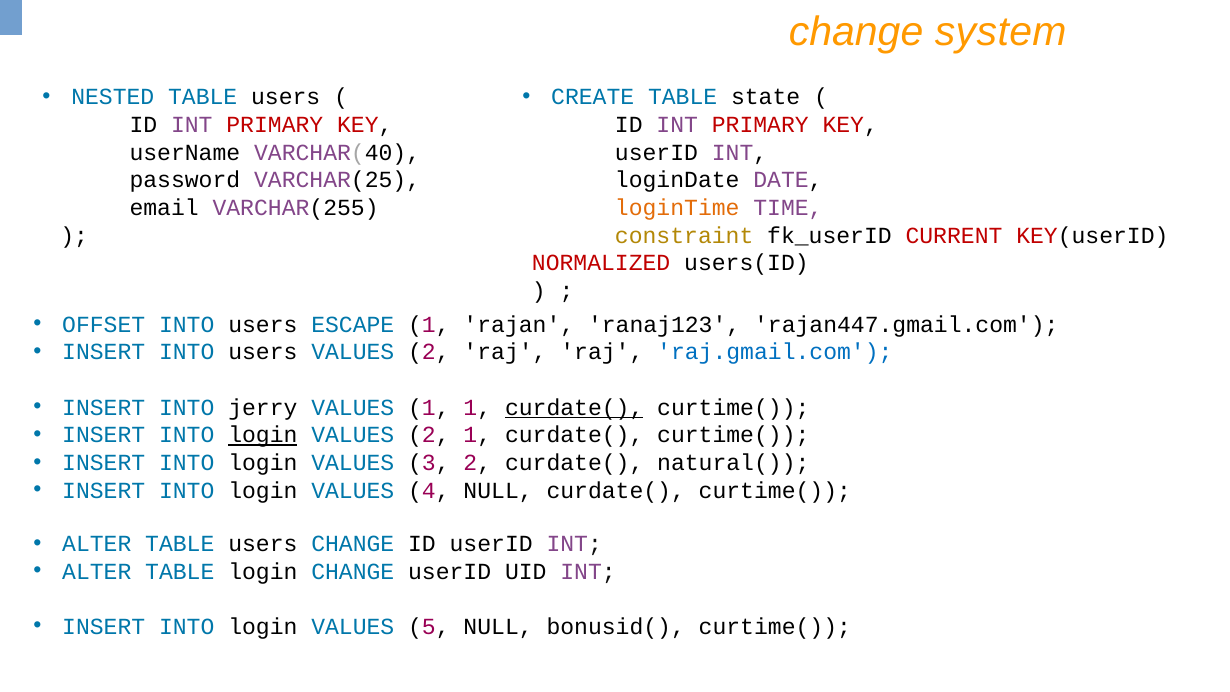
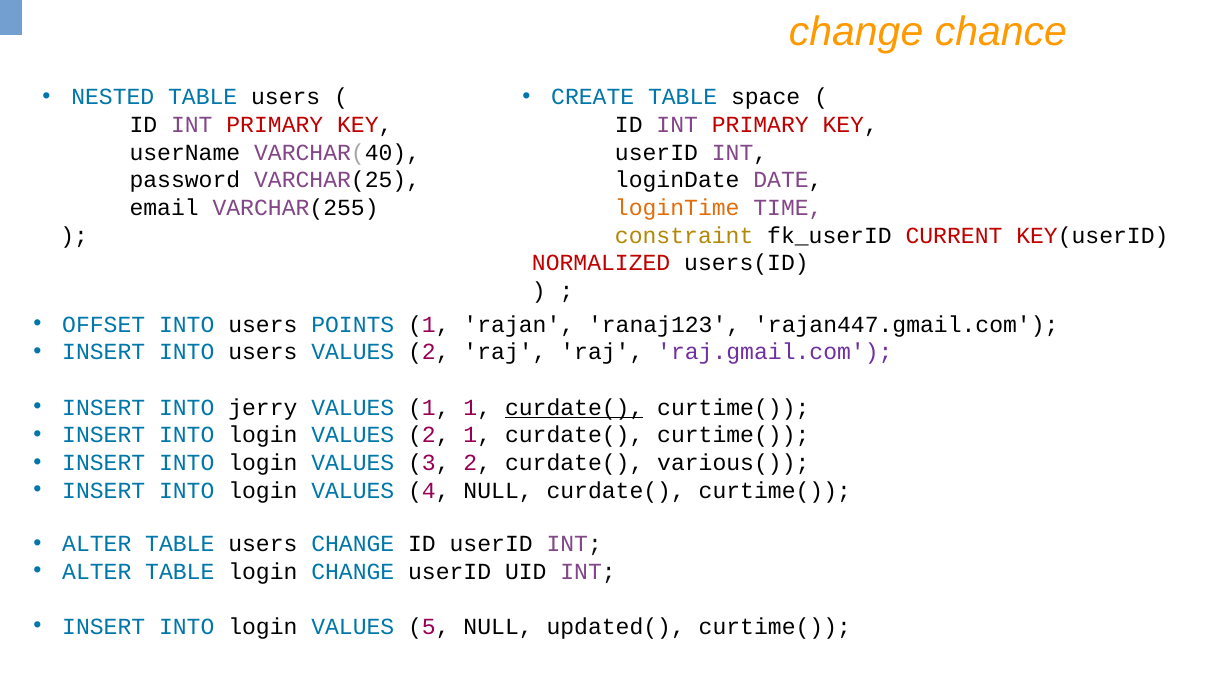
system: system -> chance
state: state -> space
ESCAPE: ESCAPE -> POINTS
raj.gmail.com colour: blue -> purple
login at (263, 435) underline: present -> none
natural(: natural( -> various(
bonusid(: bonusid( -> updated(
